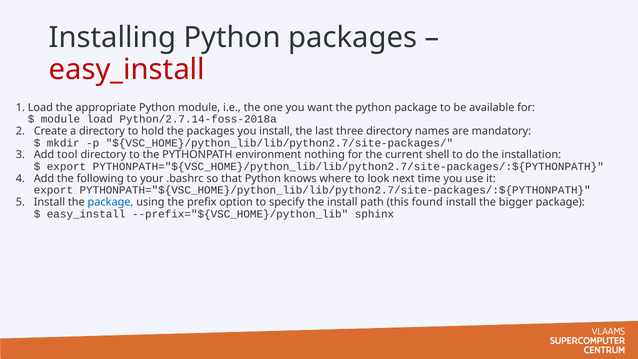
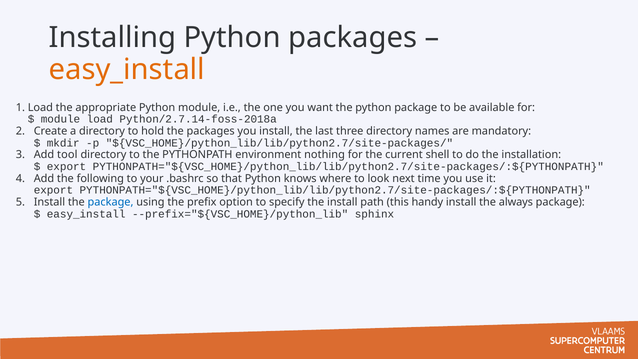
easy_install at (127, 69) colour: red -> orange
found: found -> handy
bigger: bigger -> always
